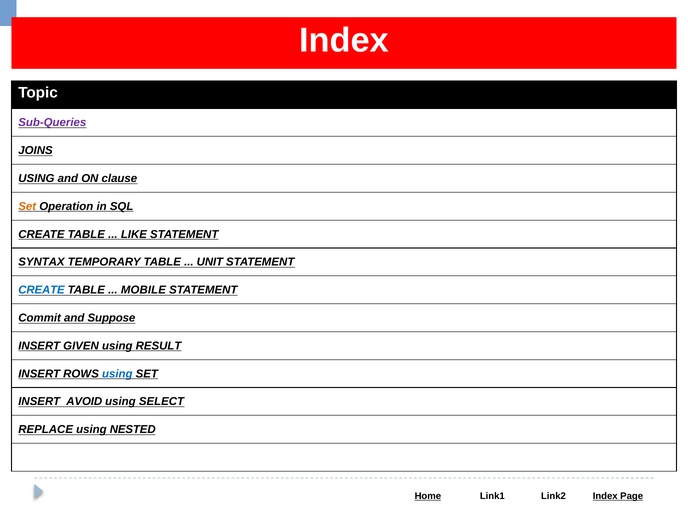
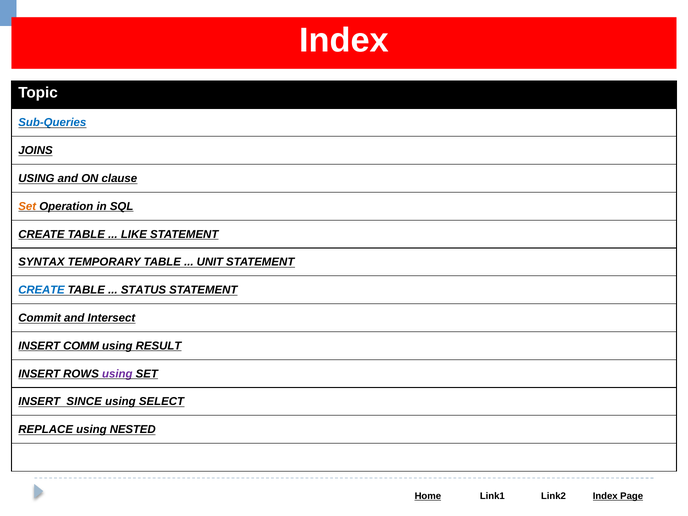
Sub-Queries colour: purple -> blue
MOBILE: MOBILE -> STATUS
Suppose: Suppose -> Intersect
GIVEN: GIVEN -> COMM
using at (117, 374) colour: blue -> purple
AVOID: AVOID -> SINCE
